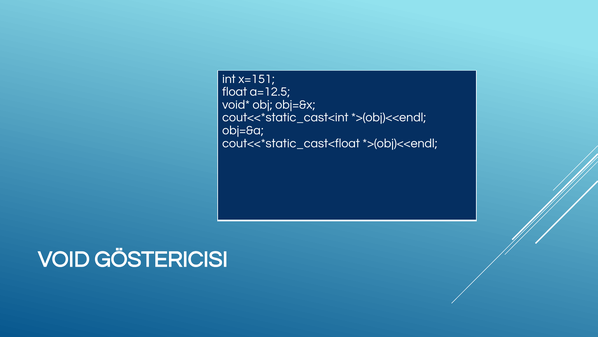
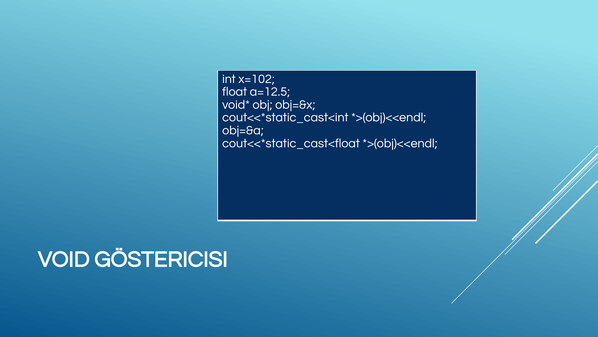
x=151: x=151 -> x=102
